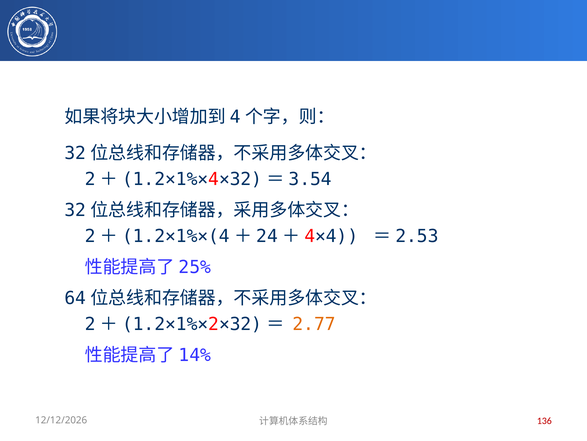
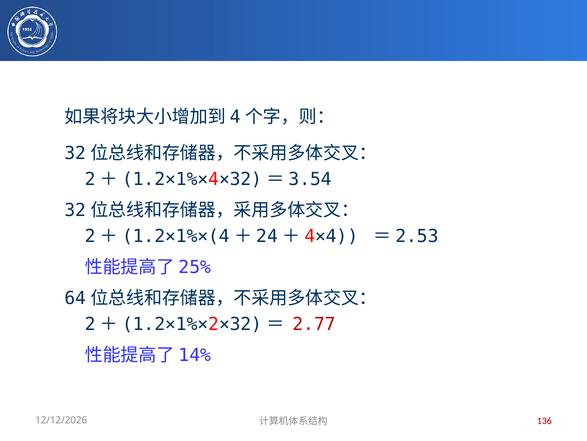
2.77 colour: orange -> red
